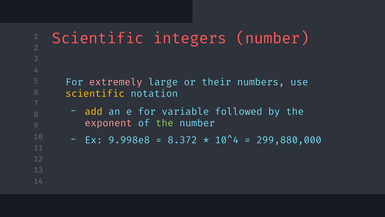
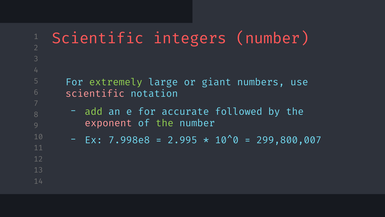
extremely colour: pink -> light green
their: their -> giant
scientific at (95, 93) colour: yellow -> pink
add colour: yellow -> light green
variable: variable -> accurate
9.998e8: 9.998e8 -> 7.998e8
8.372: 8.372 -> 2.995
10^4: 10^4 -> 10^0
299,880,000: 299,880,000 -> 299,800,007
